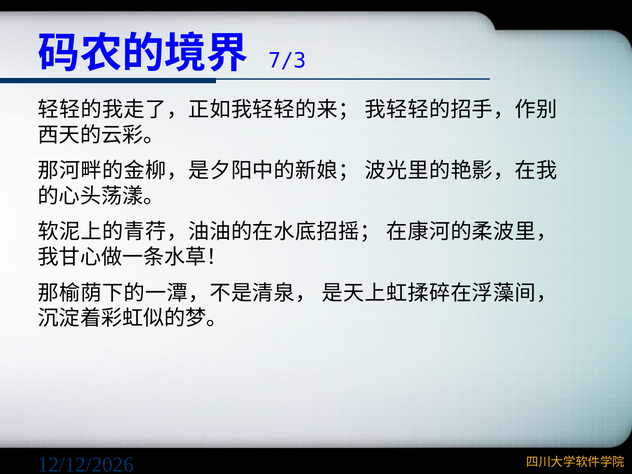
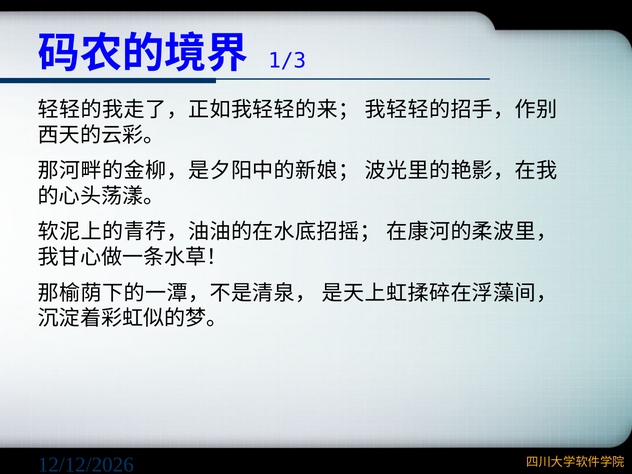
7/3: 7/3 -> 1/3
